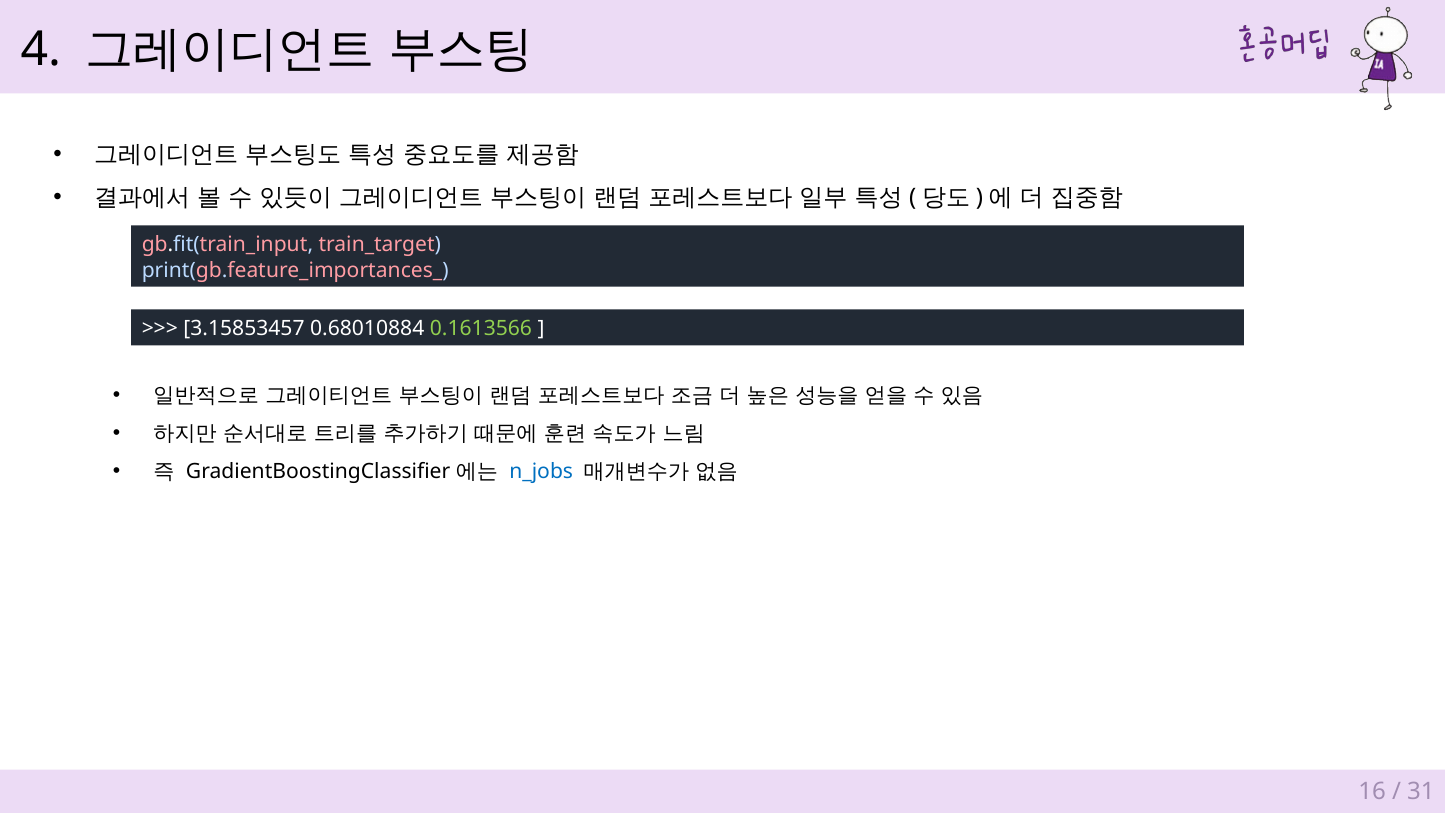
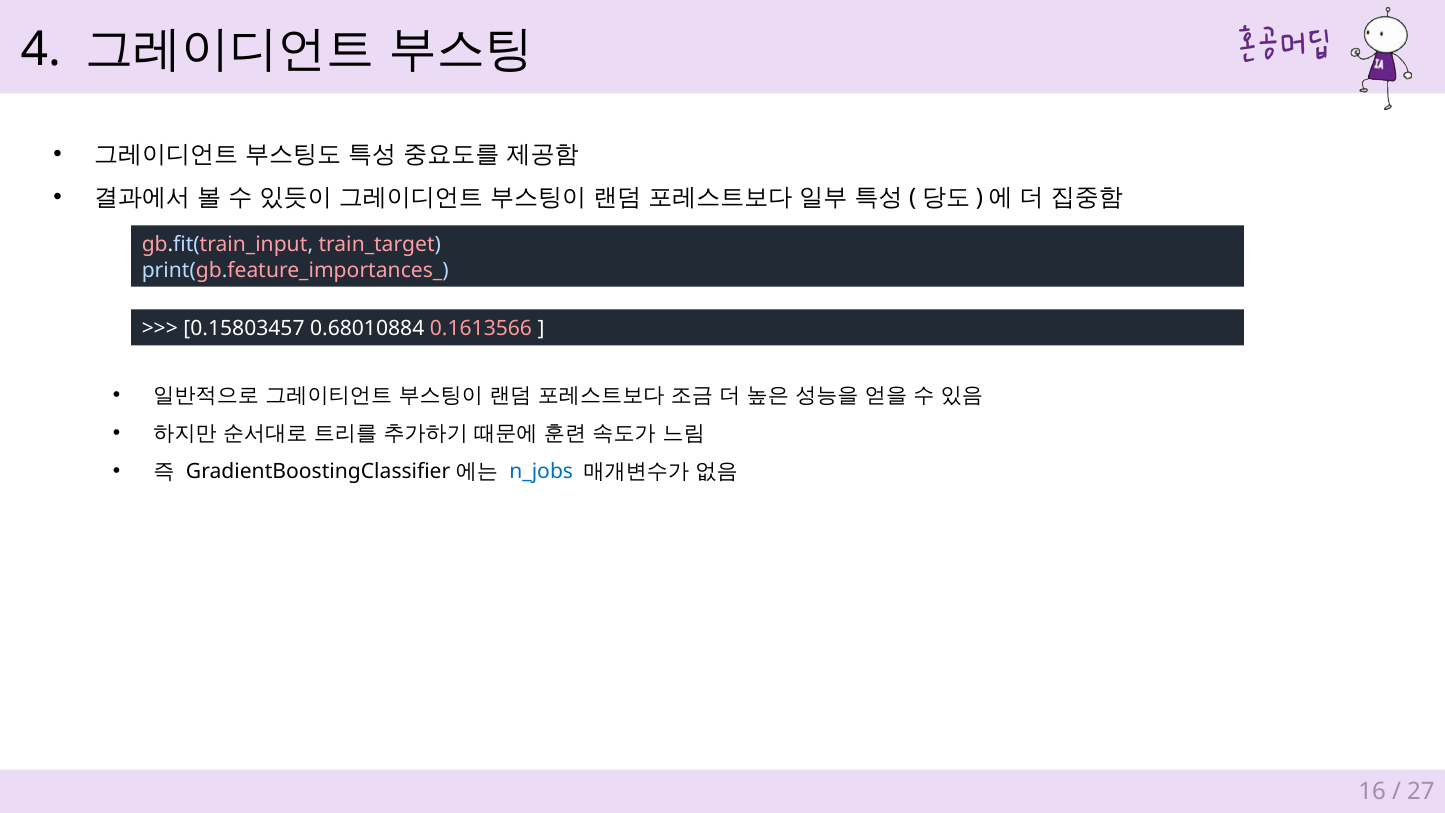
3.15853457: 3.15853457 -> 0.15803457
0.1613566 colour: light green -> pink
31: 31 -> 27
